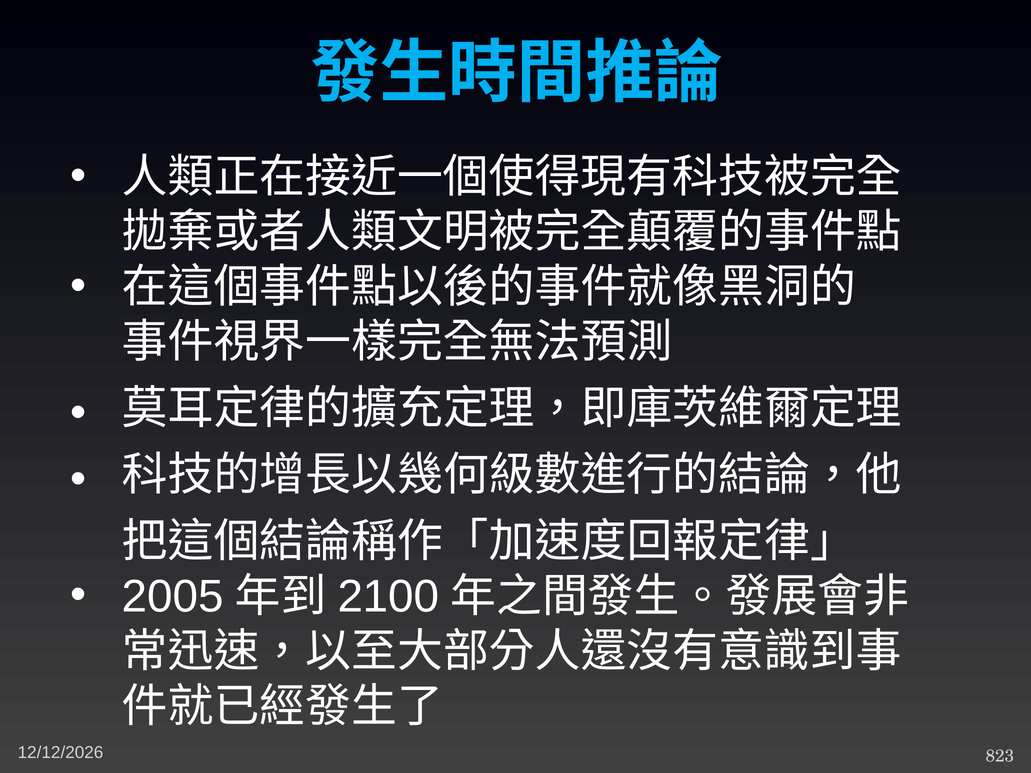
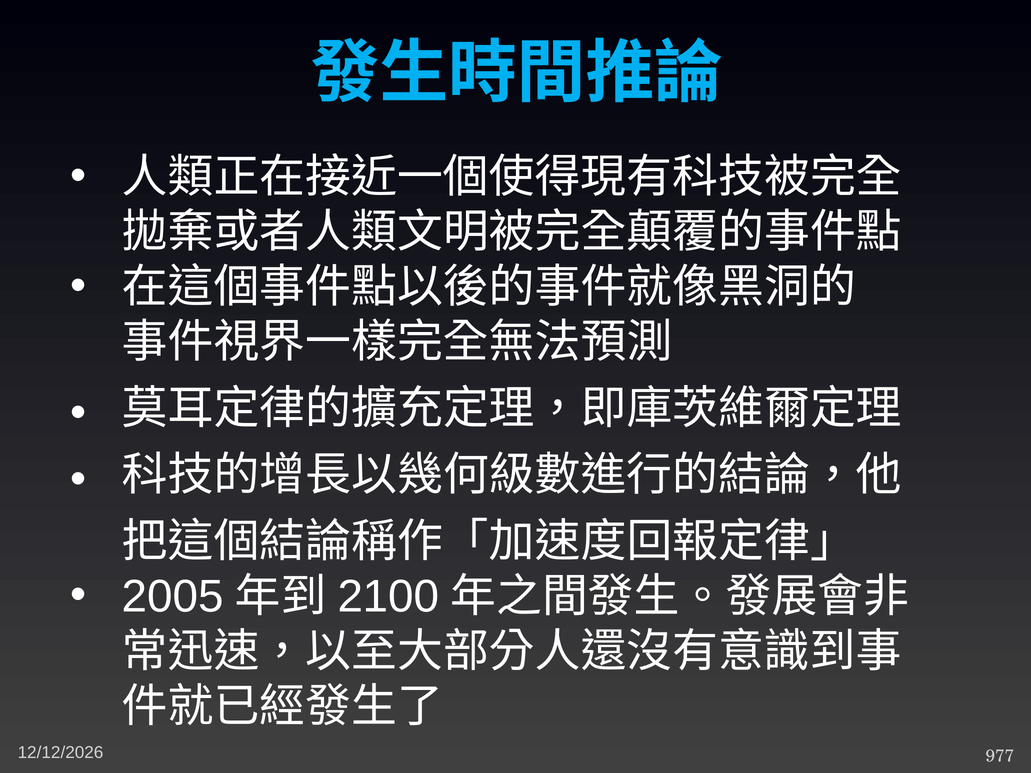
823: 823 -> 977
